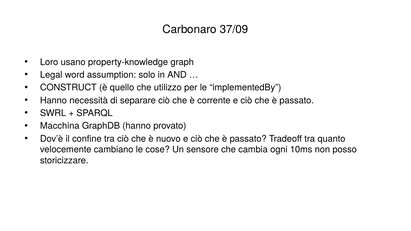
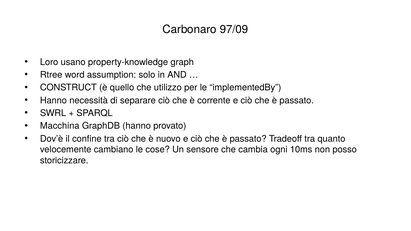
37/09: 37/09 -> 97/09
Legal: Legal -> Rtree
